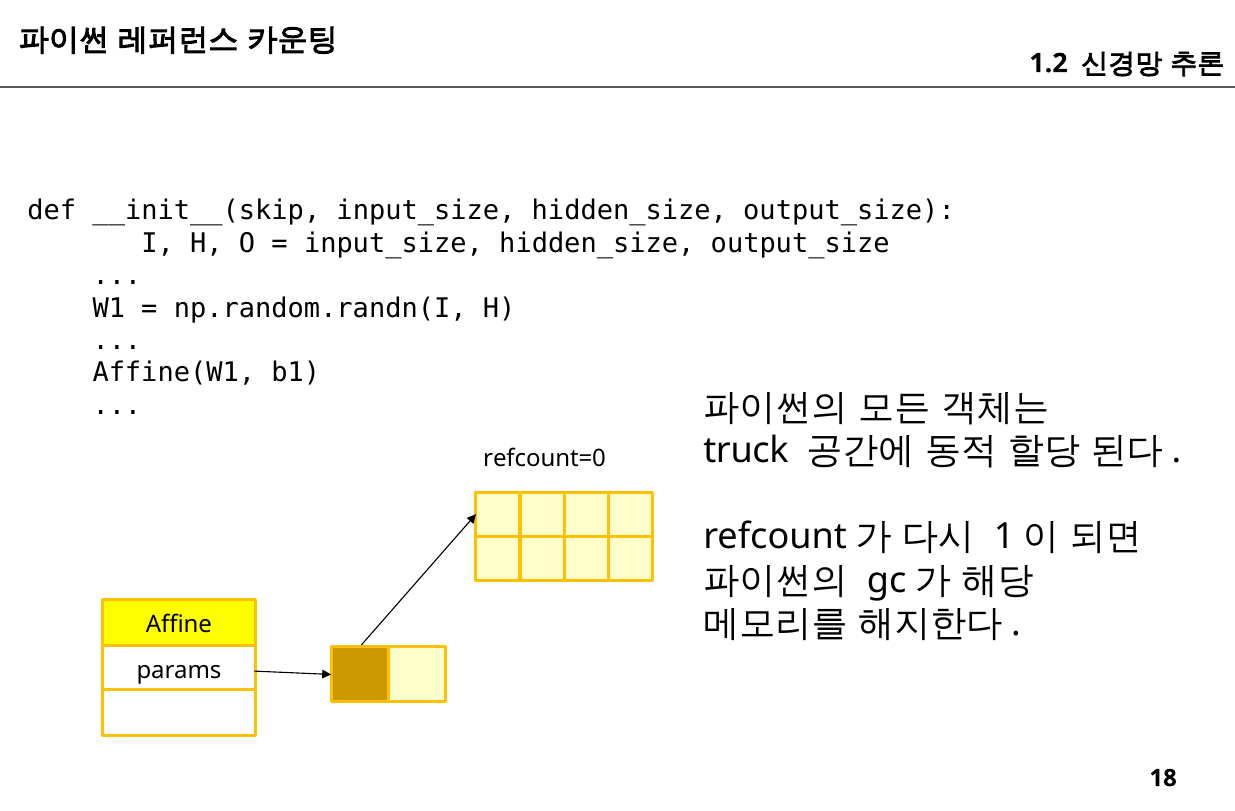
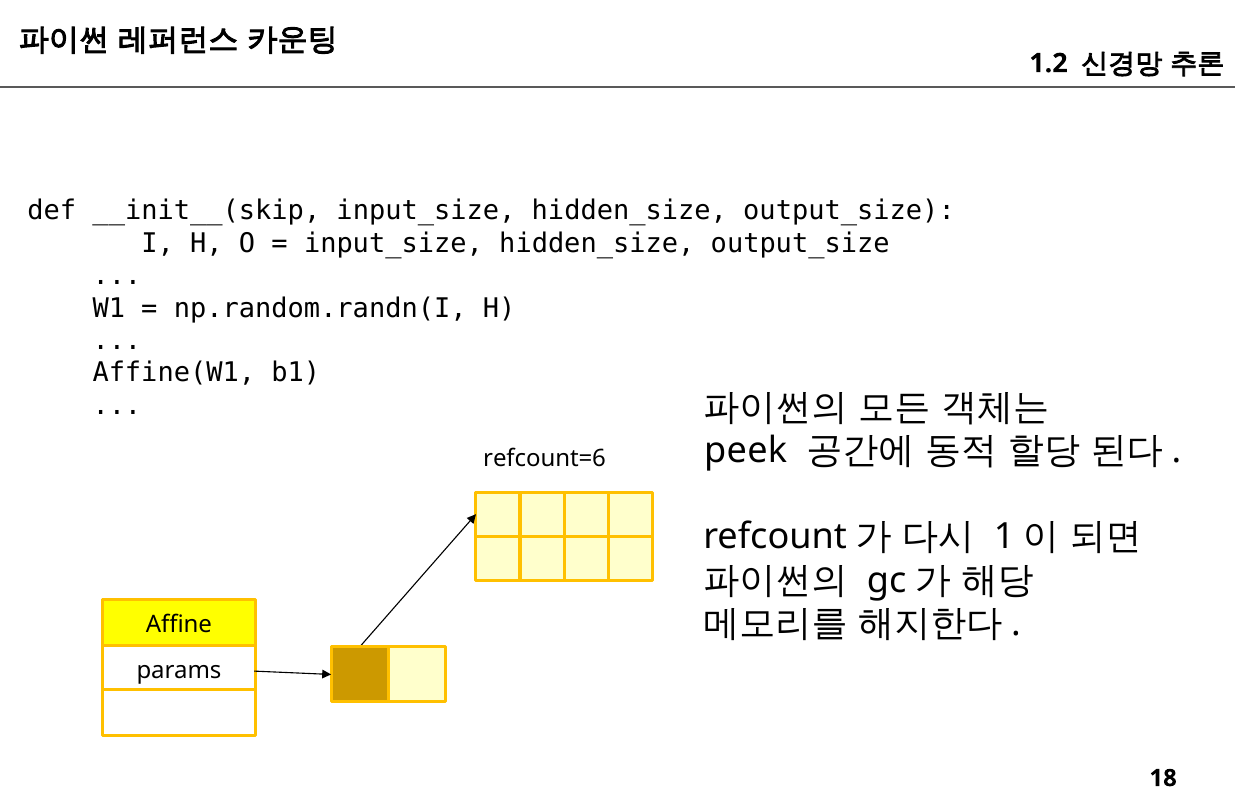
truck: truck -> peek
refcount=0: refcount=0 -> refcount=6
